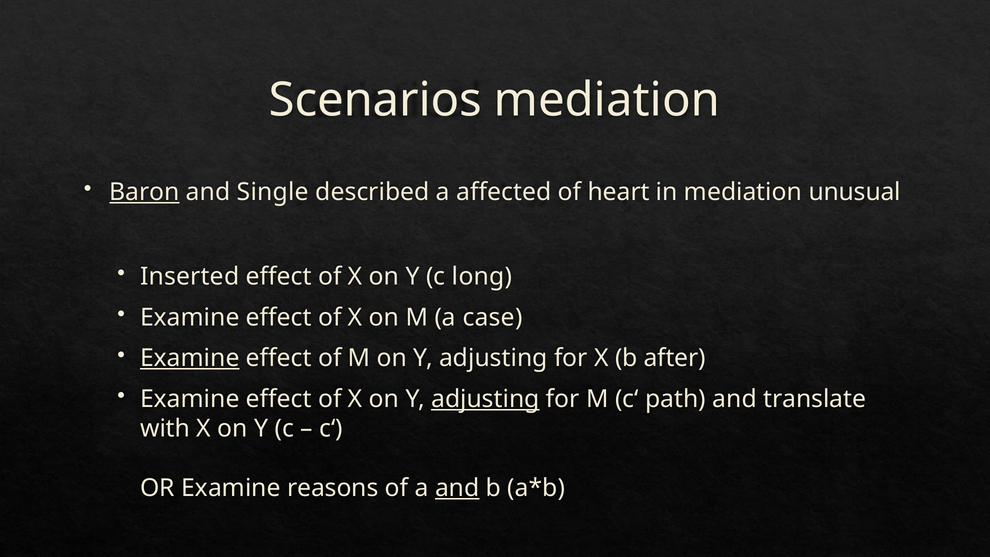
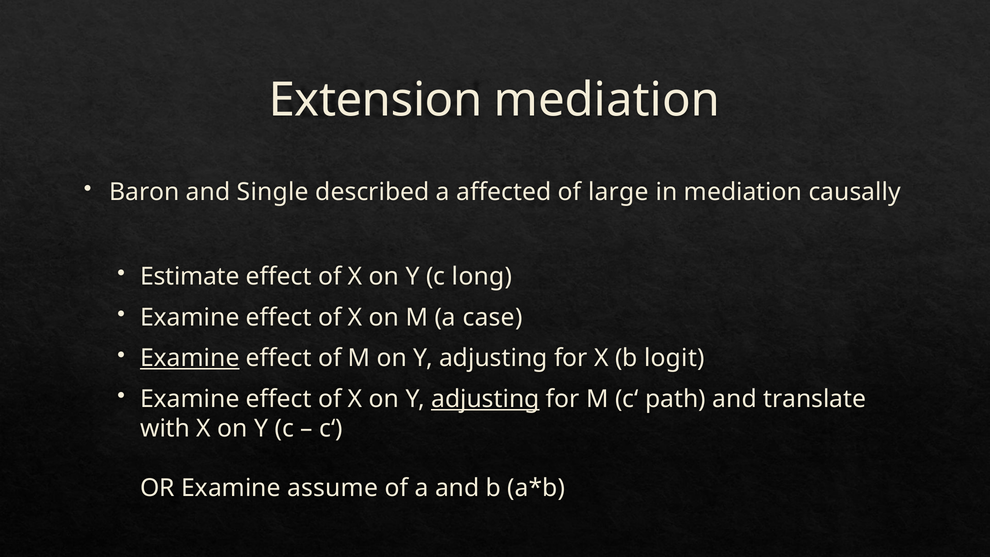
Scenarios: Scenarios -> Extension
Baron underline: present -> none
heart: heart -> large
unusual: unusual -> causally
Inserted: Inserted -> Estimate
after: after -> logit
reasons: reasons -> assume
and at (457, 488) underline: present -> none
